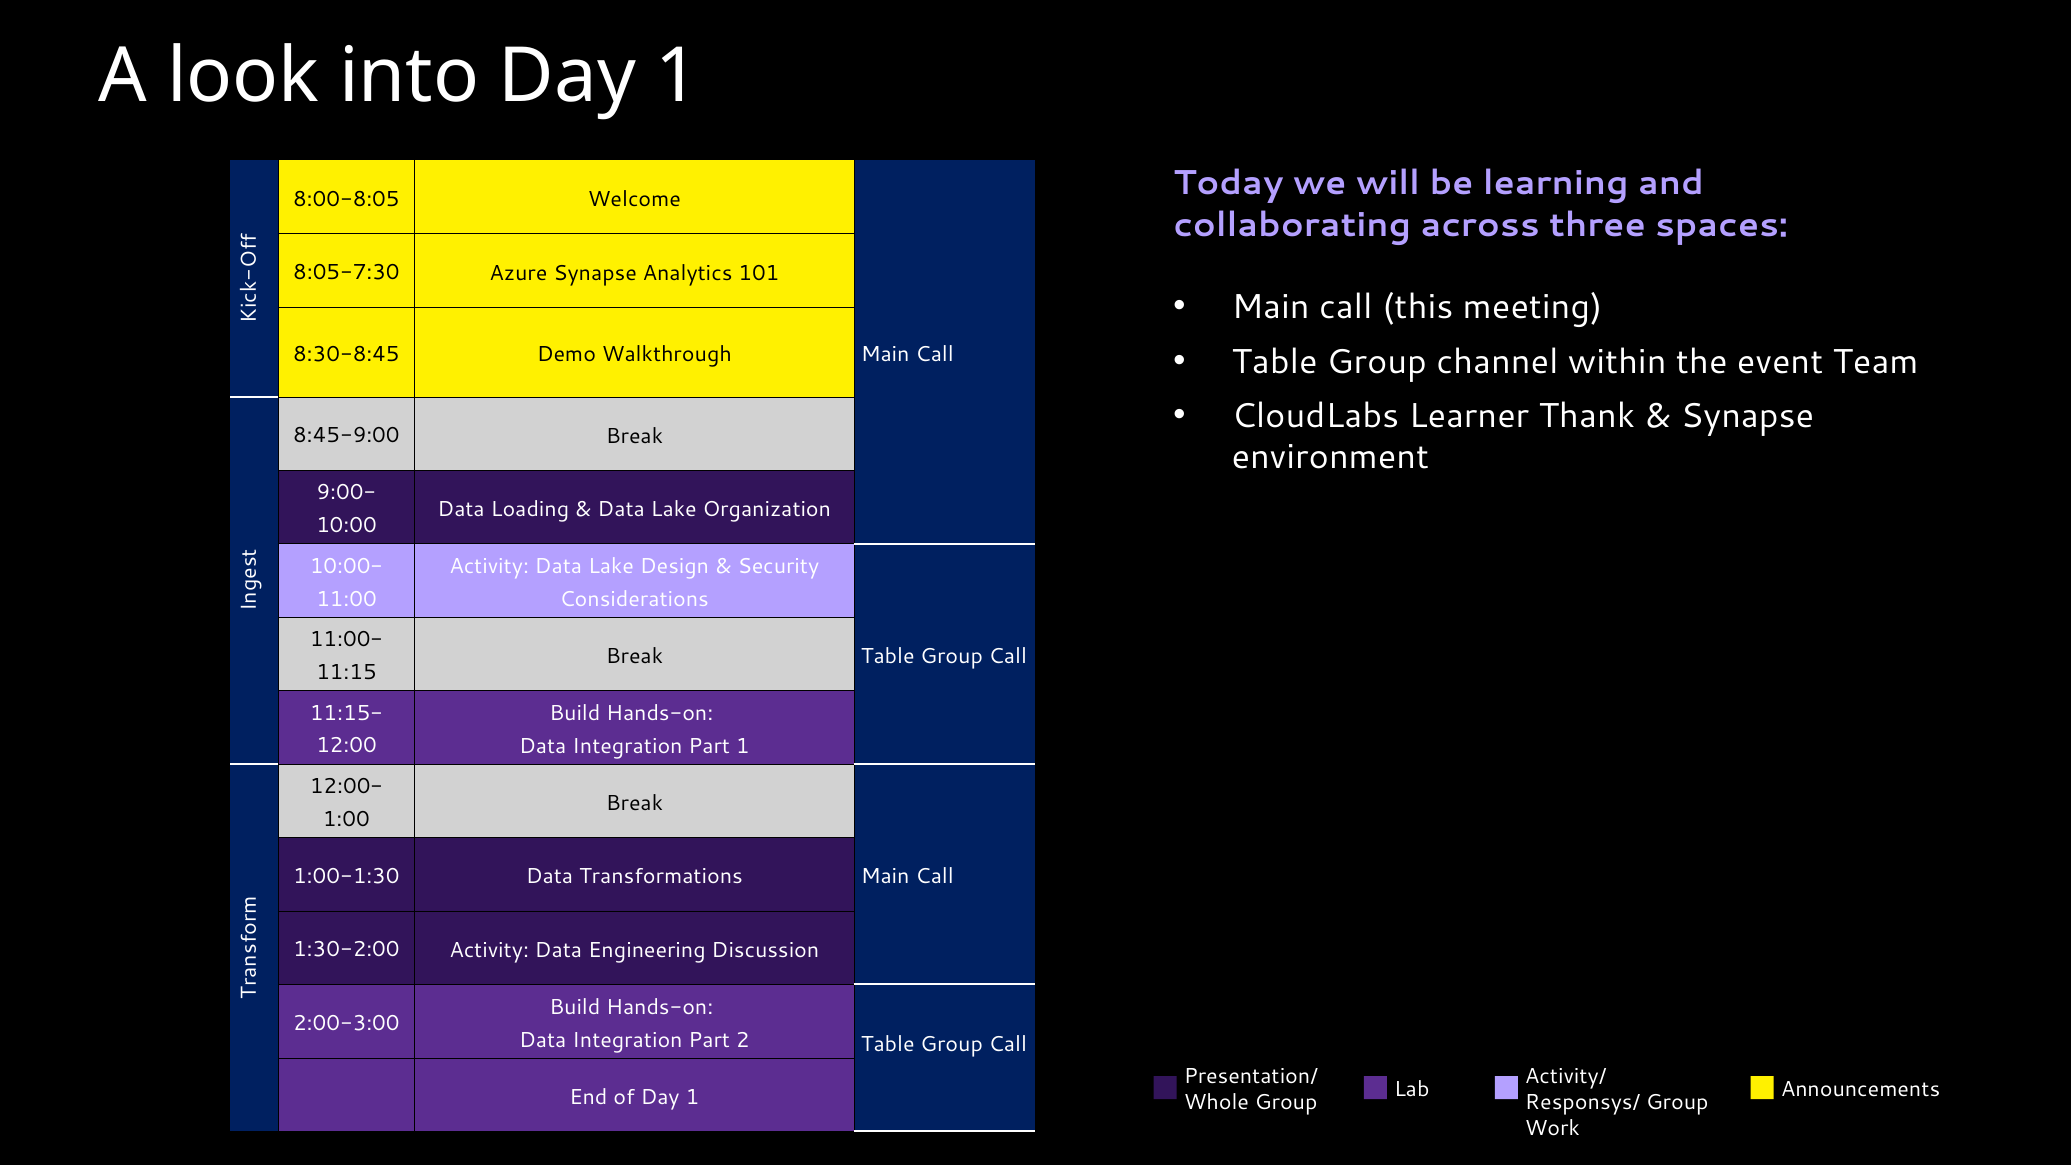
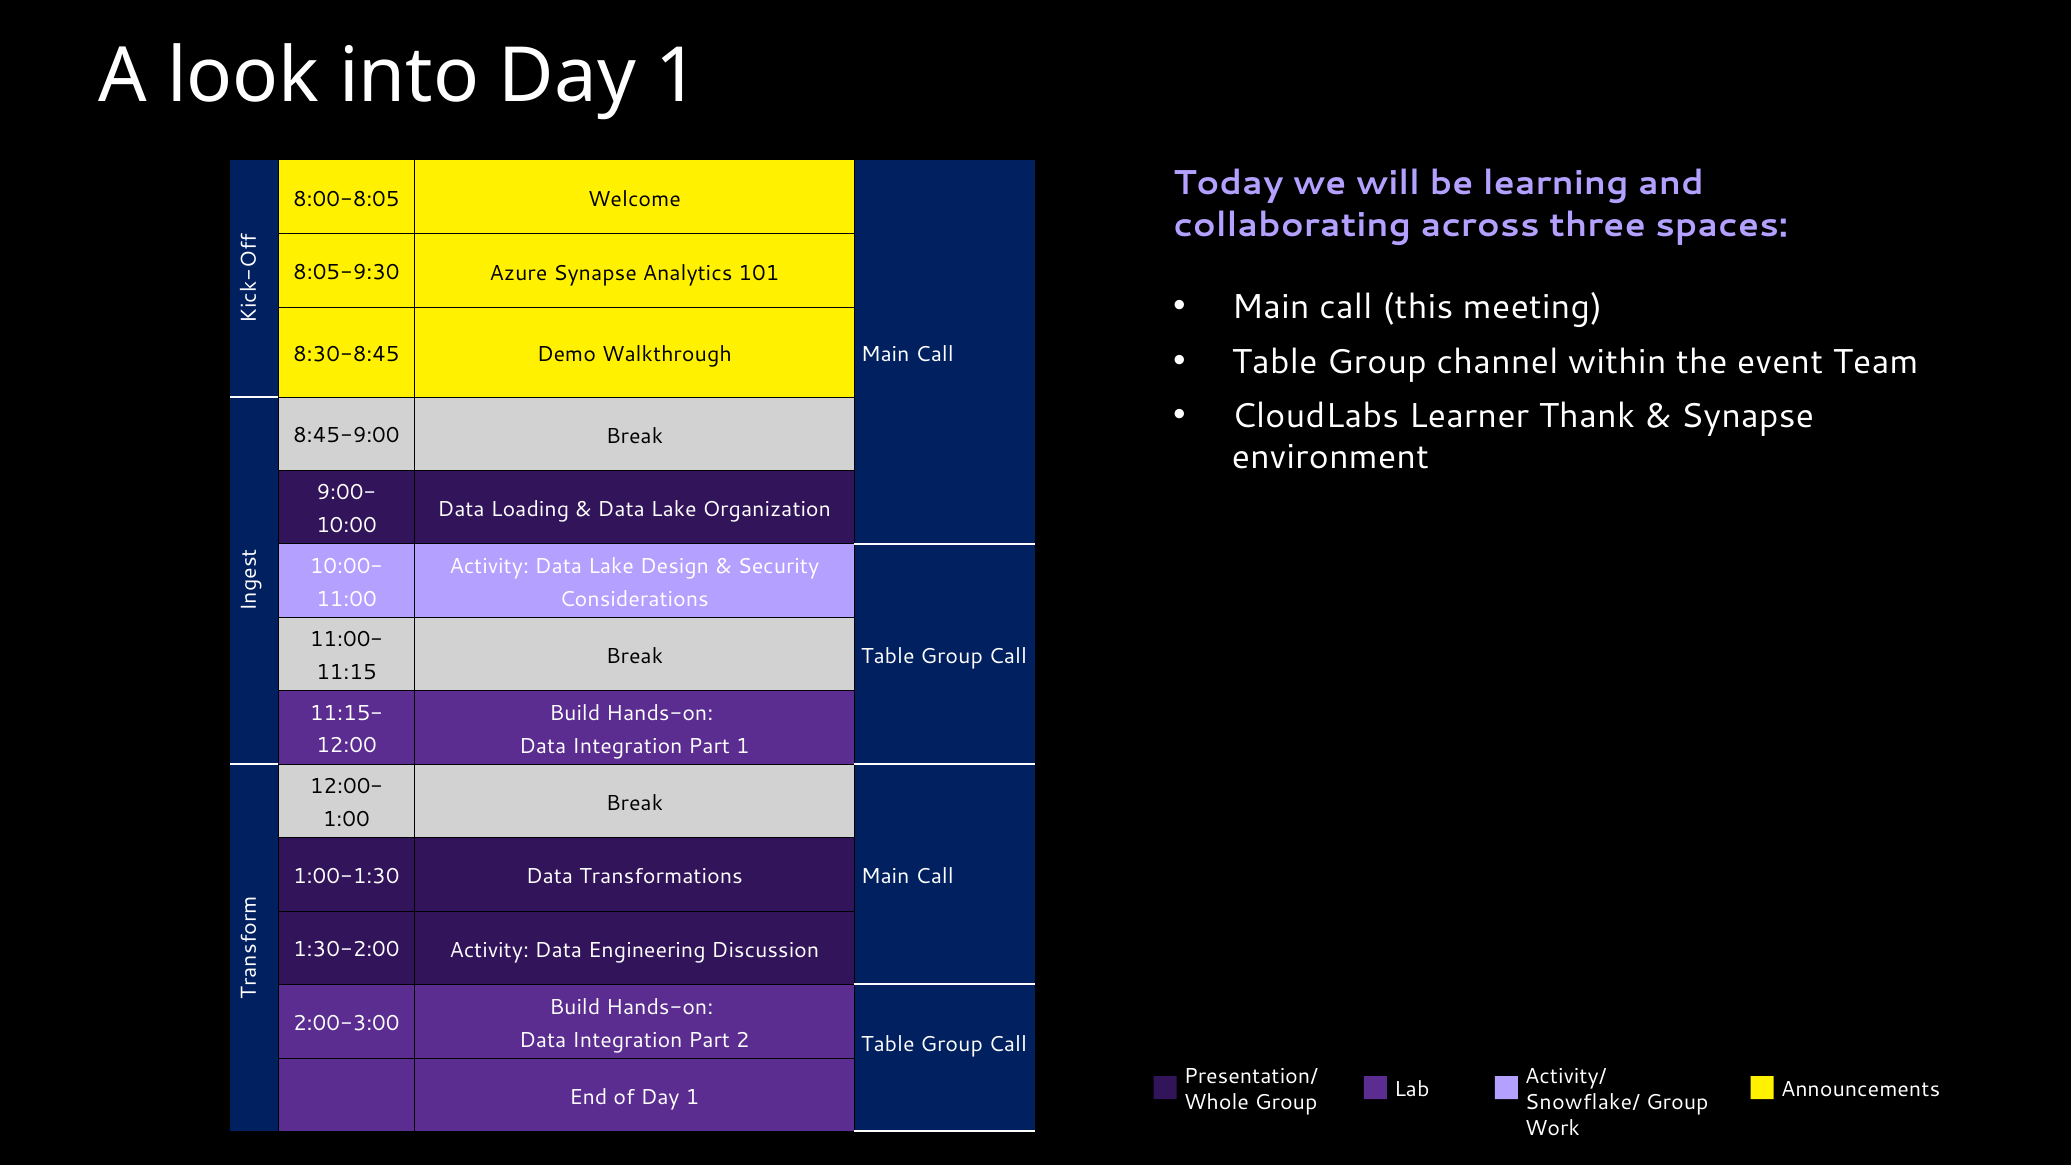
8:05-7:30: 8:05-7:30 -> 8:05-9:30
Responsys/: Responsys/ -> Snowflake/
